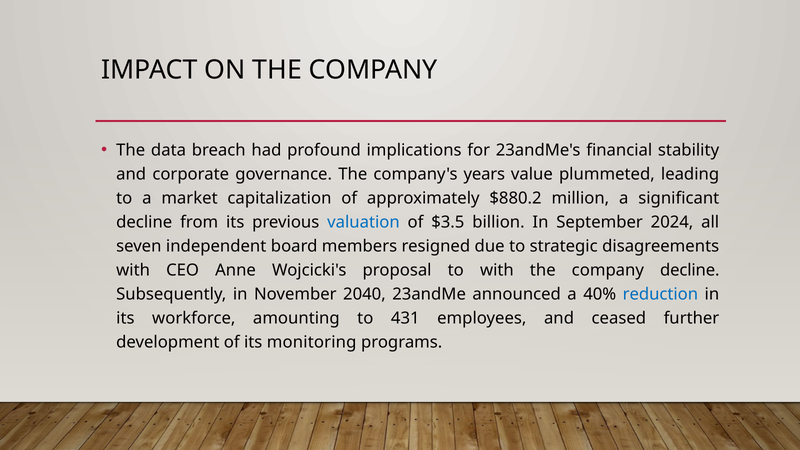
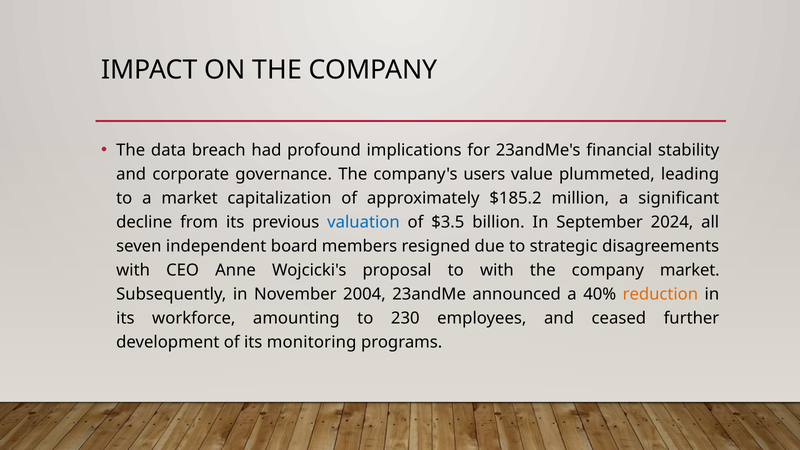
years: years -> users
$880.2: $880.2 -> $185.2
company decline: decline -> market
2040: 2040 -> 2004
reduction colour: blue -> orange
431: 431 -> 230
